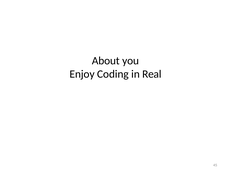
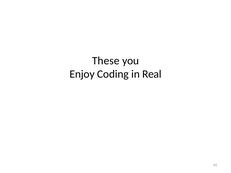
About: About -> These
